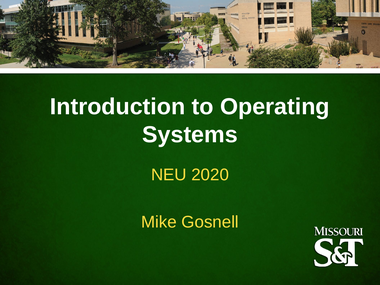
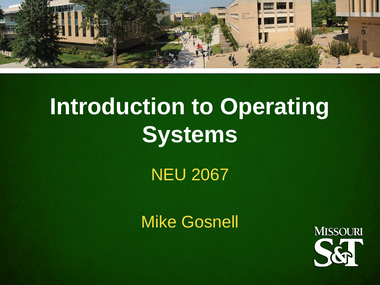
2020: 2020 -> 2067
